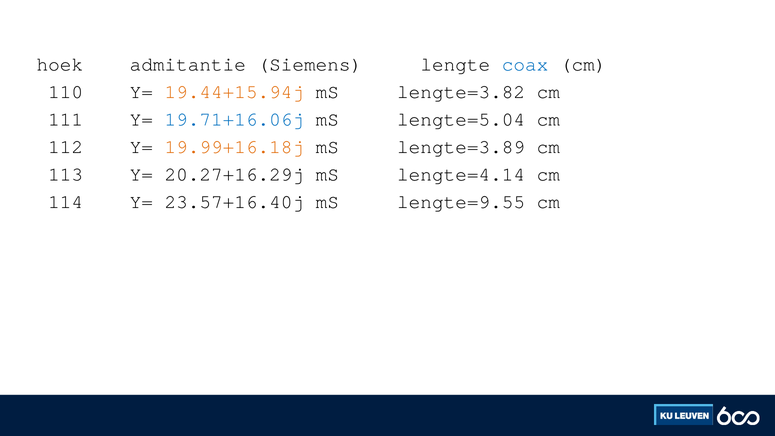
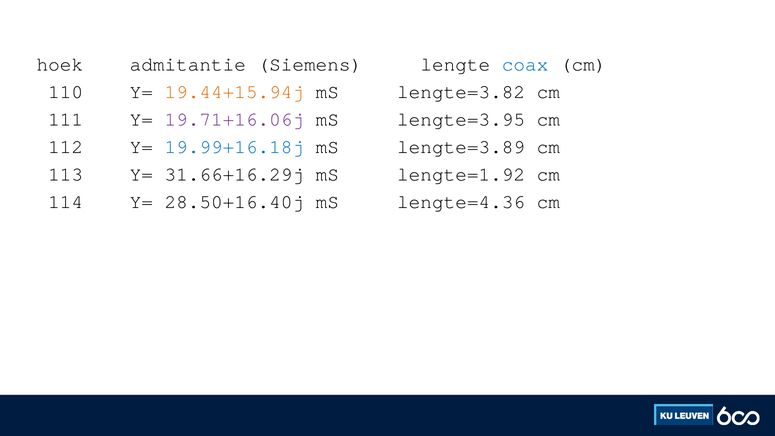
19.71+16.06j colour: blue -> purple
lengte=5.04: lengte=5.04 -> lengte=3.95
19.99+16.18j colour: orange -> blue
20.27+16.29j: 20.27+16.29j -> 31.66+16.29j
lengte=4.14: lengte=4.14 -> lengte=1.92
23.57+16.40j: 23.57+16.40j -> 28.50+16.40j
lengte=9.55: lengte=9.55 -> lengte=4.36
